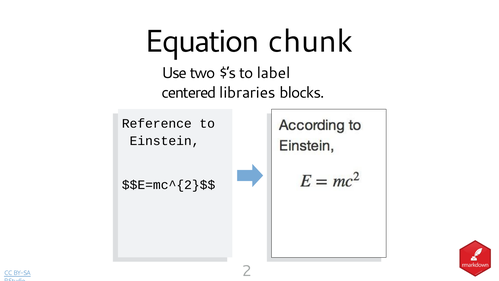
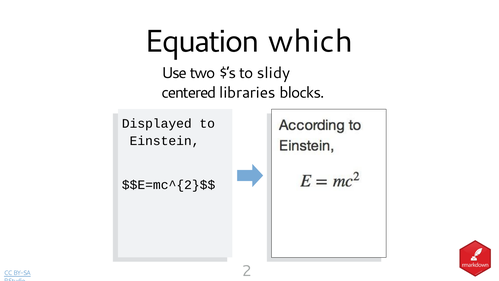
chunk: chunk -> which
label: label -> slidy
Reference: Reference -> Displayed
